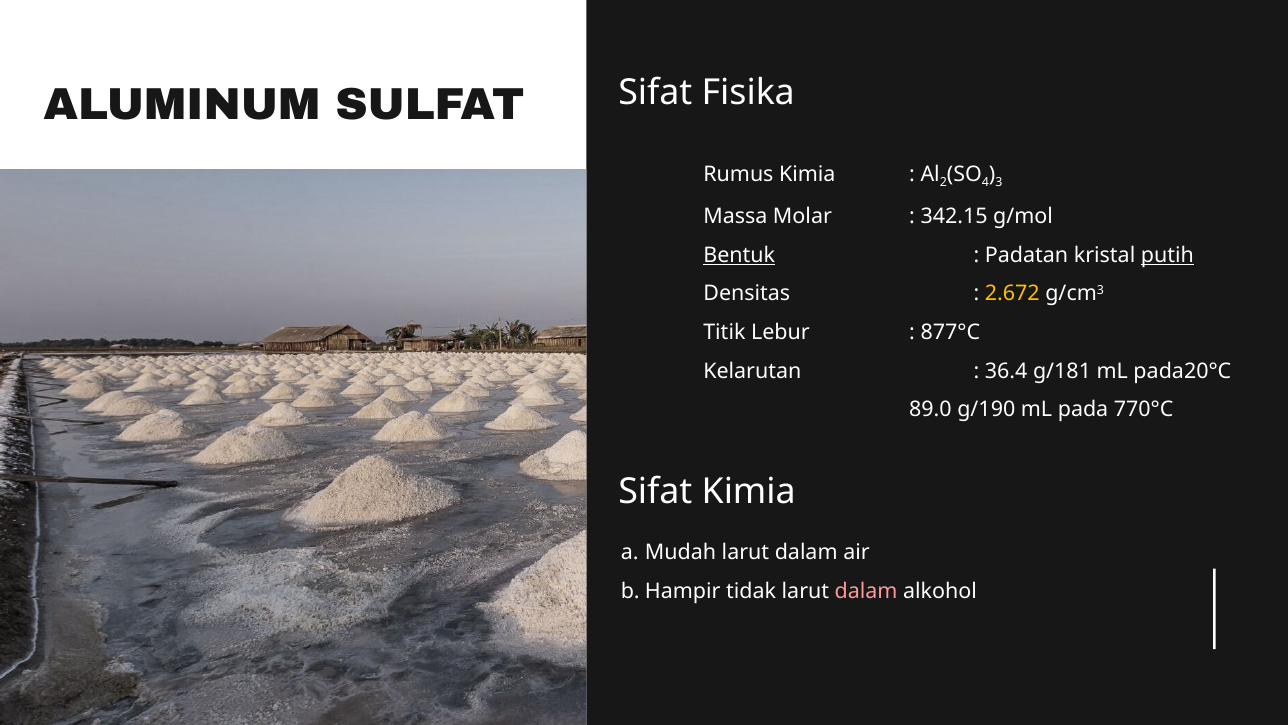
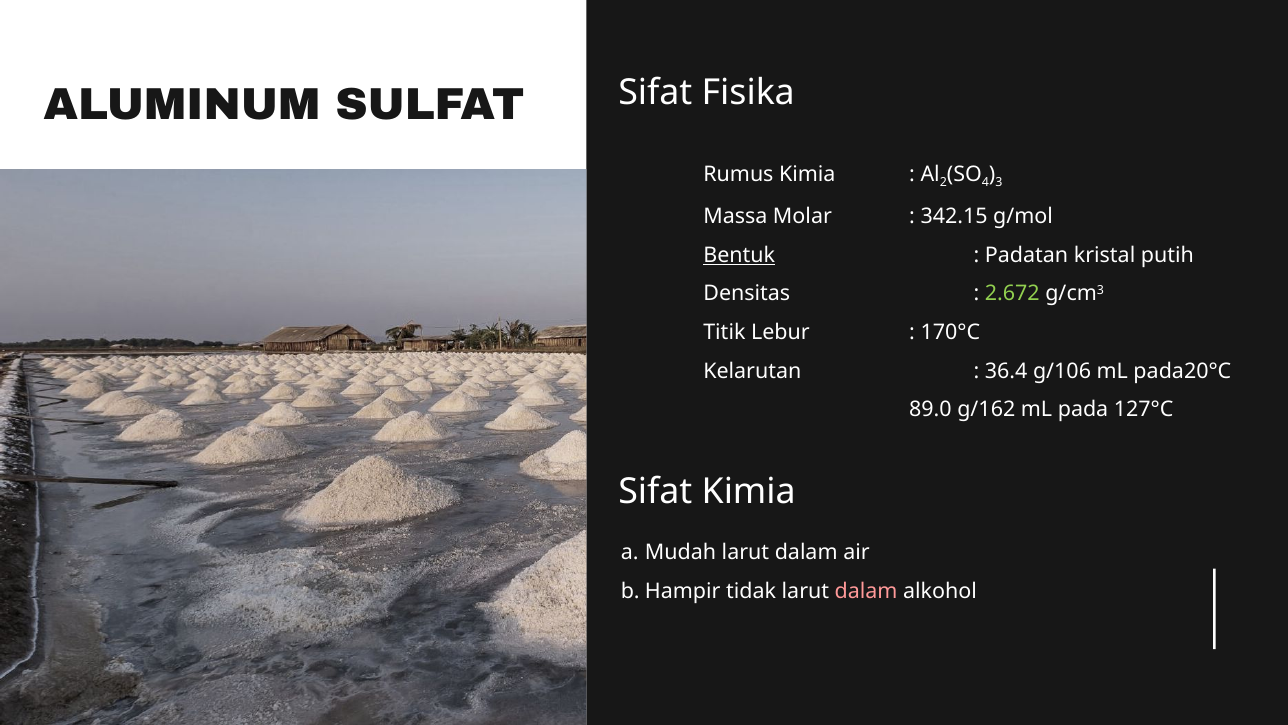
putih underline: present -> none
2.672 colour: yellow -> light green
877°C: 877°C -> 170°C
g/181: g/181 -> g/106
g/190: g/190 -> g/162
770°C: 770°C -> 127°C
